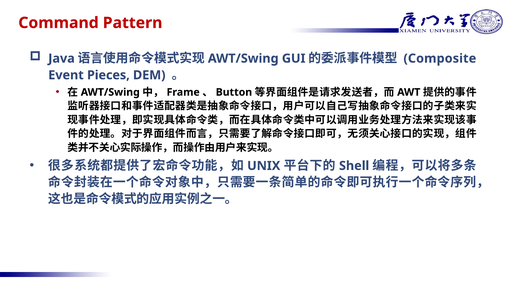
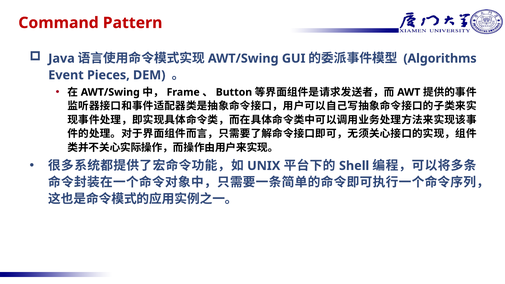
Composite: Composite -> Algorithms
